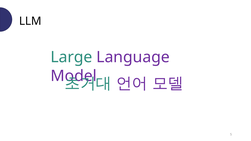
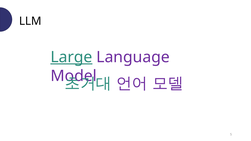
Large underline: none -> present
